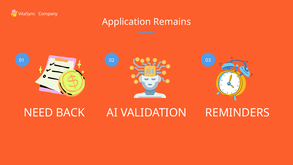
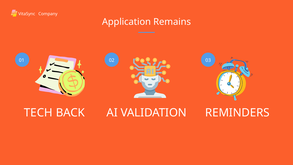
NEED: NEED -> TECH
